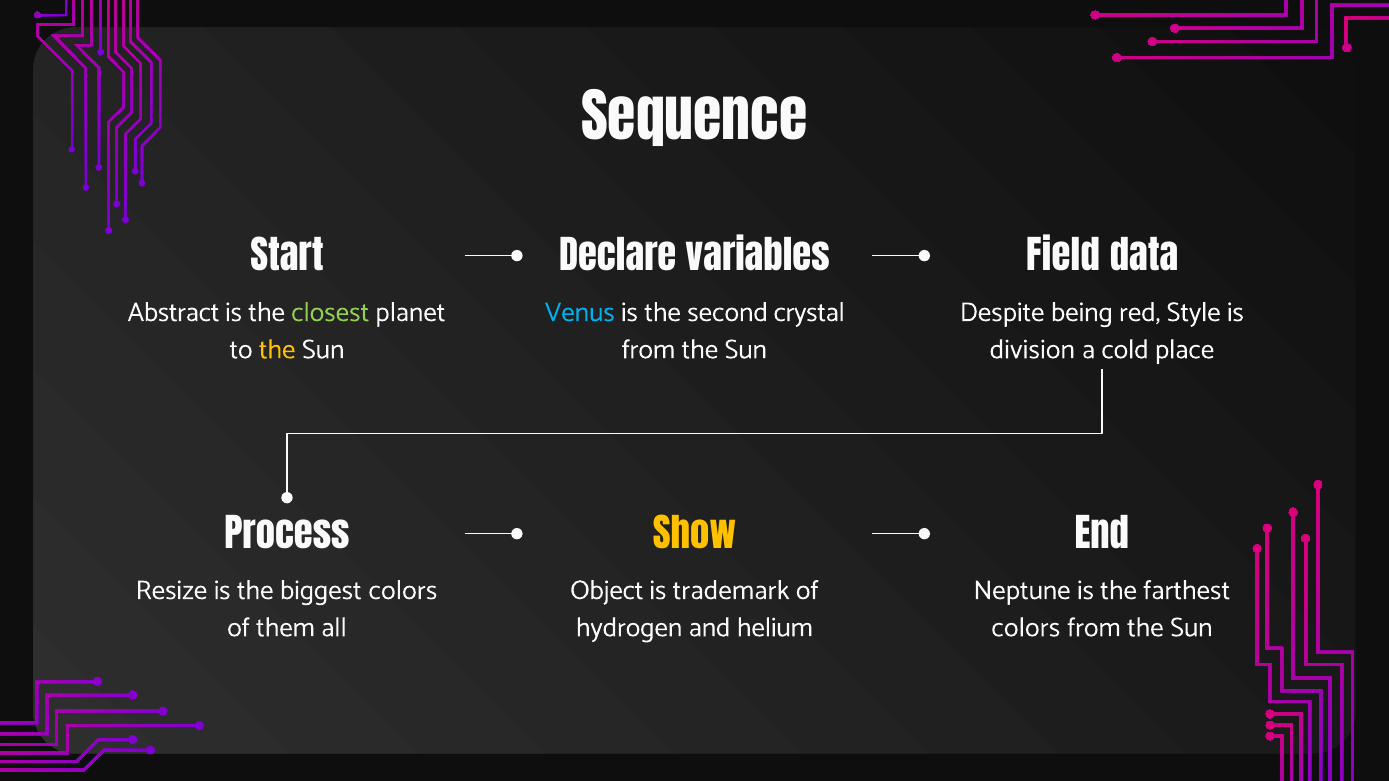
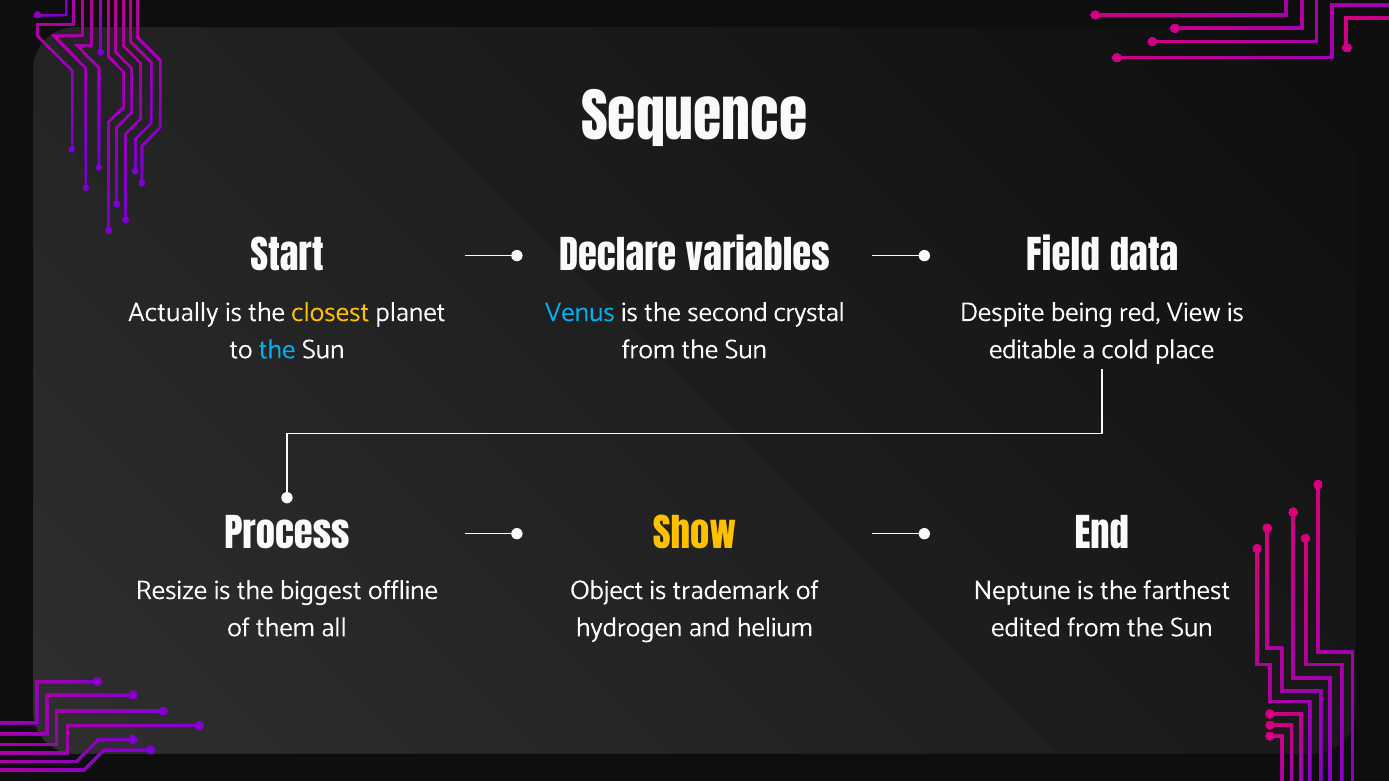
Abstract: Abstract -> Actually
closest colour: light green -> yellow
Style: Style -> View
the at (277, 349) colour: yellow -> light blue
division: division -> editable
biggest colors: colors -> offline
colors at (1026, 628): colors -> edited
